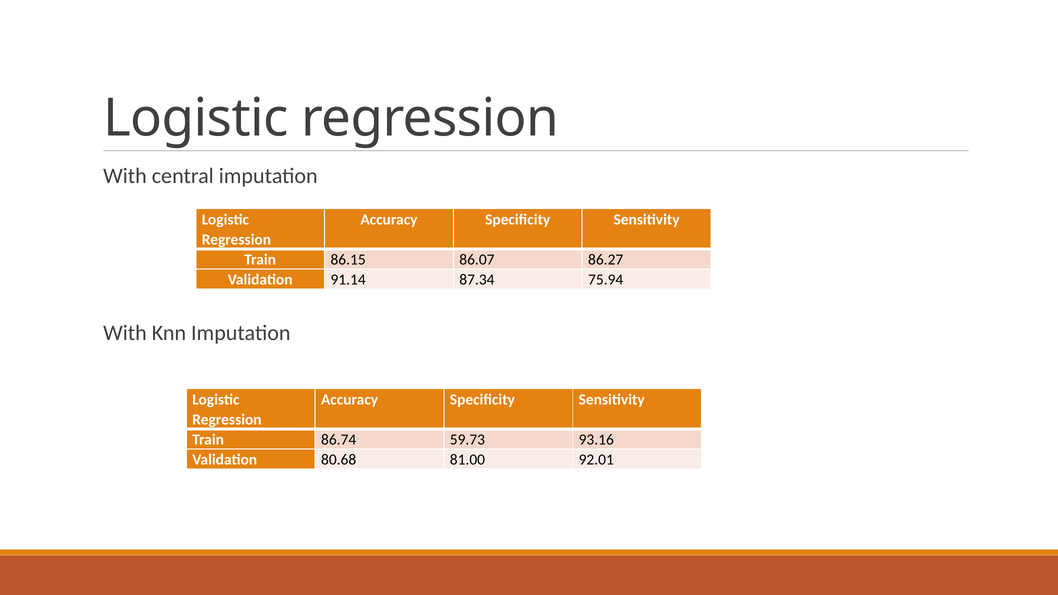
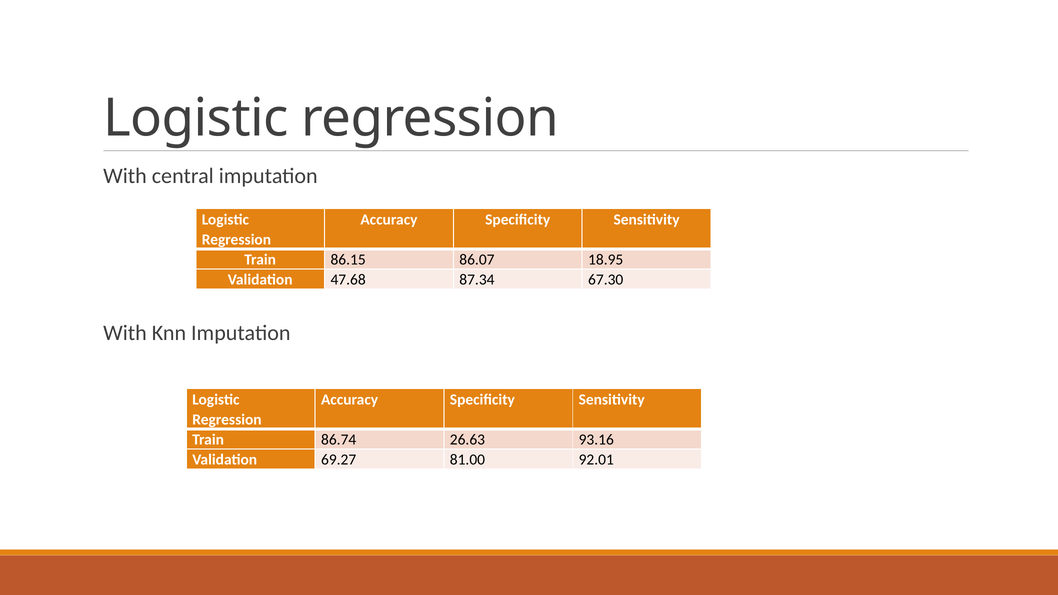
86.27: 86.27 -> 18.95
91.14: 91.14 -> 47.68
75.94: 75.94 -> 67.30
59.73: 59.73 -> 26.63
80.68: 80.68 -> 69.27
